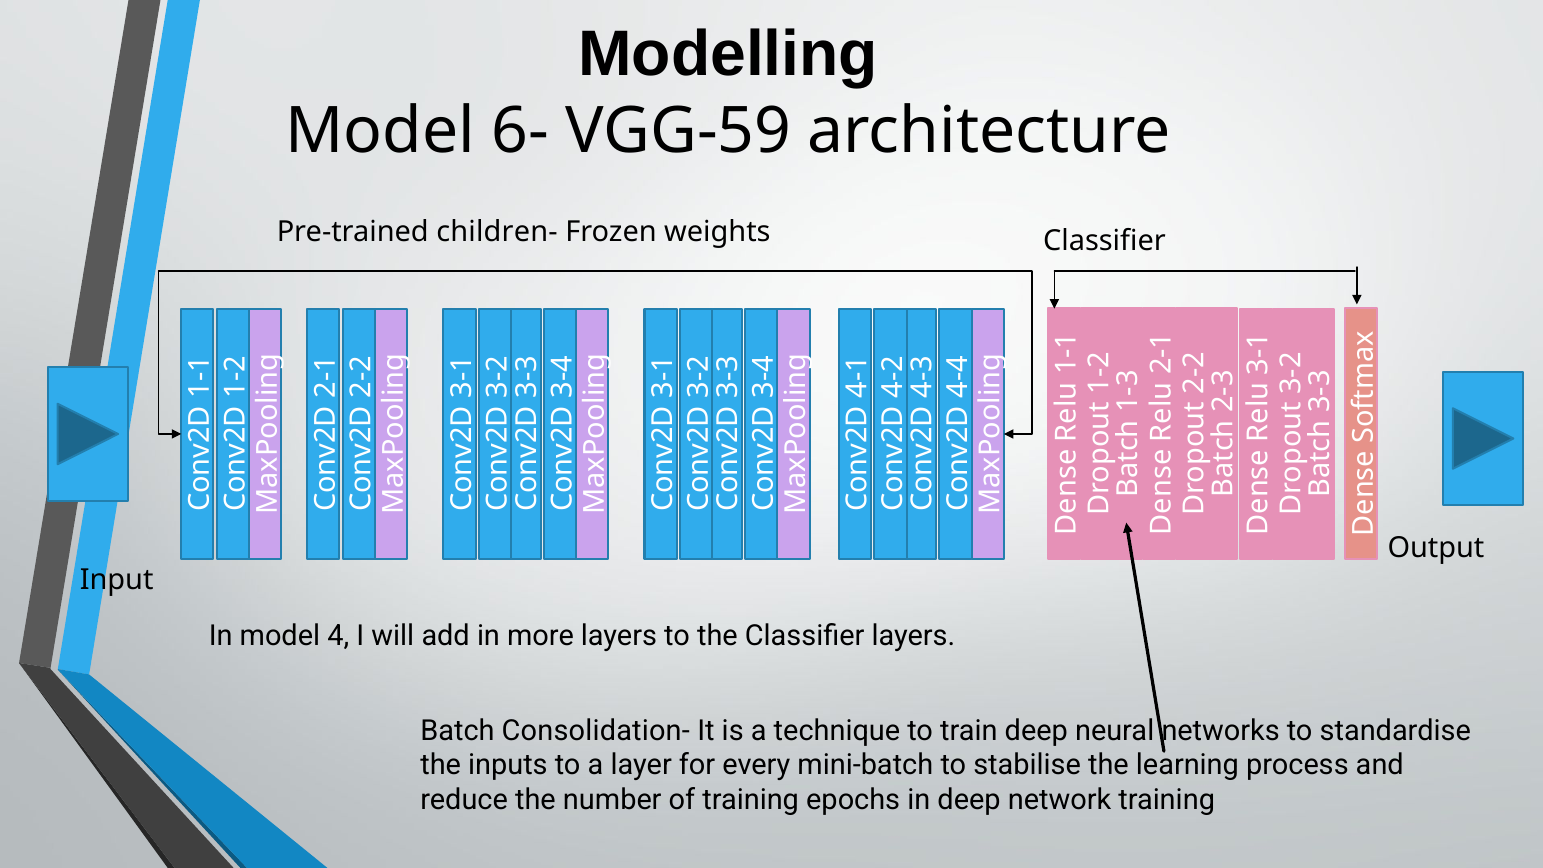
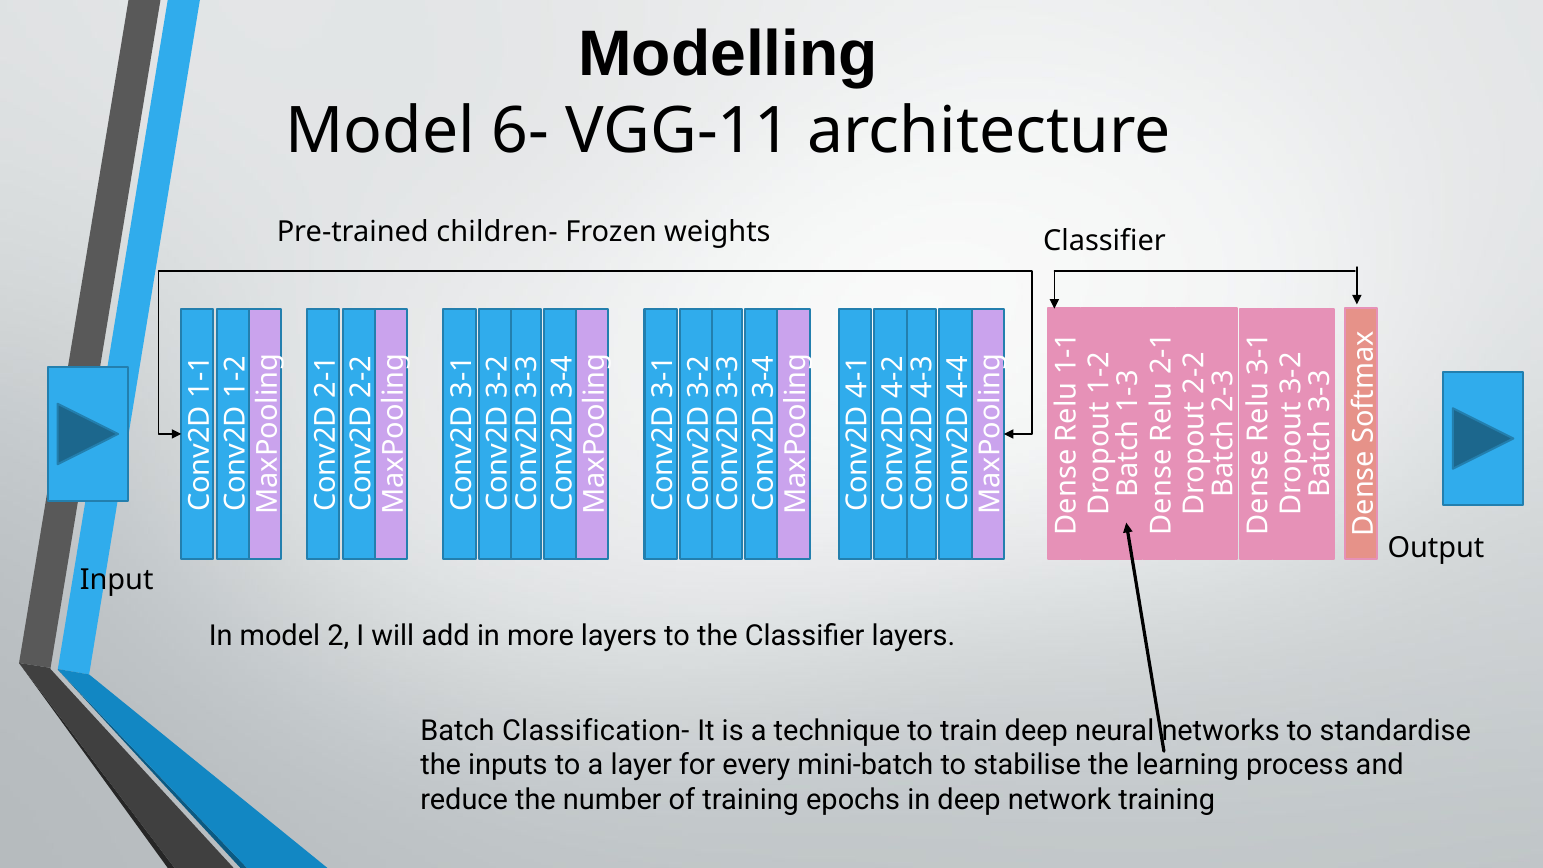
VGG-59: VGG-59 -> VGG-11
model 4: 4 -> 2
Consolidation-: Consolidation- -> Classification-
